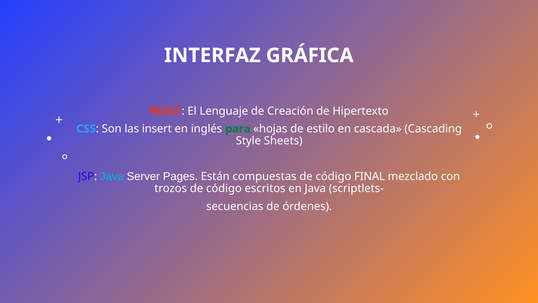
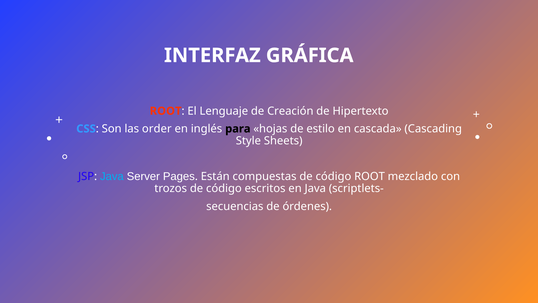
insert: insert -> order
para colour: green -> black
código FINAL: FINAL -> ROOT
